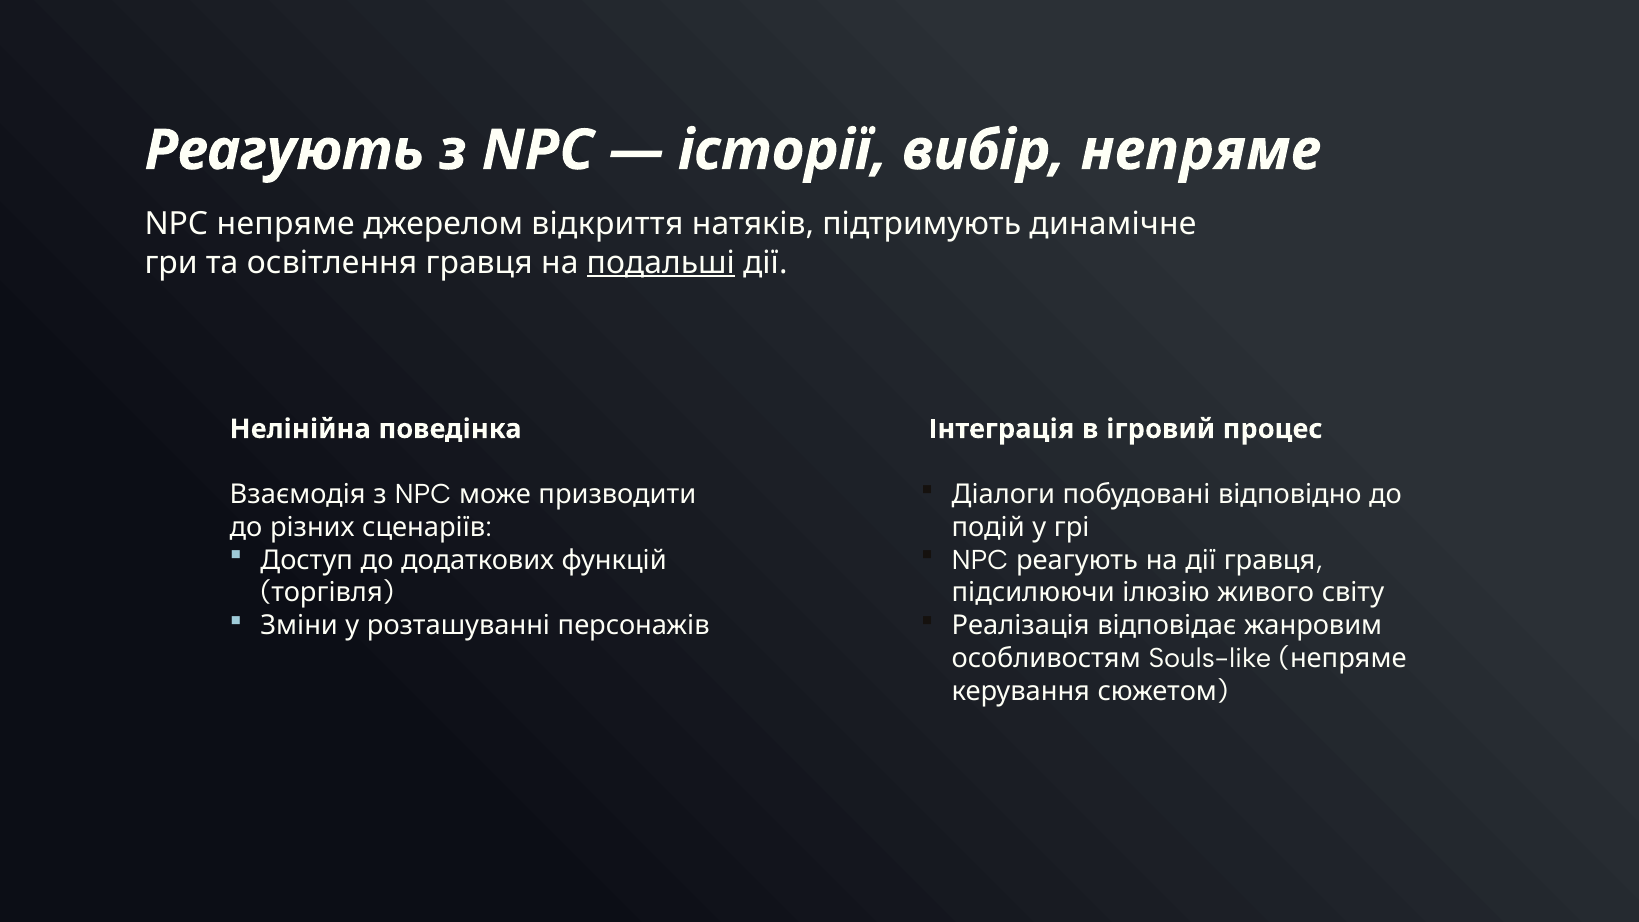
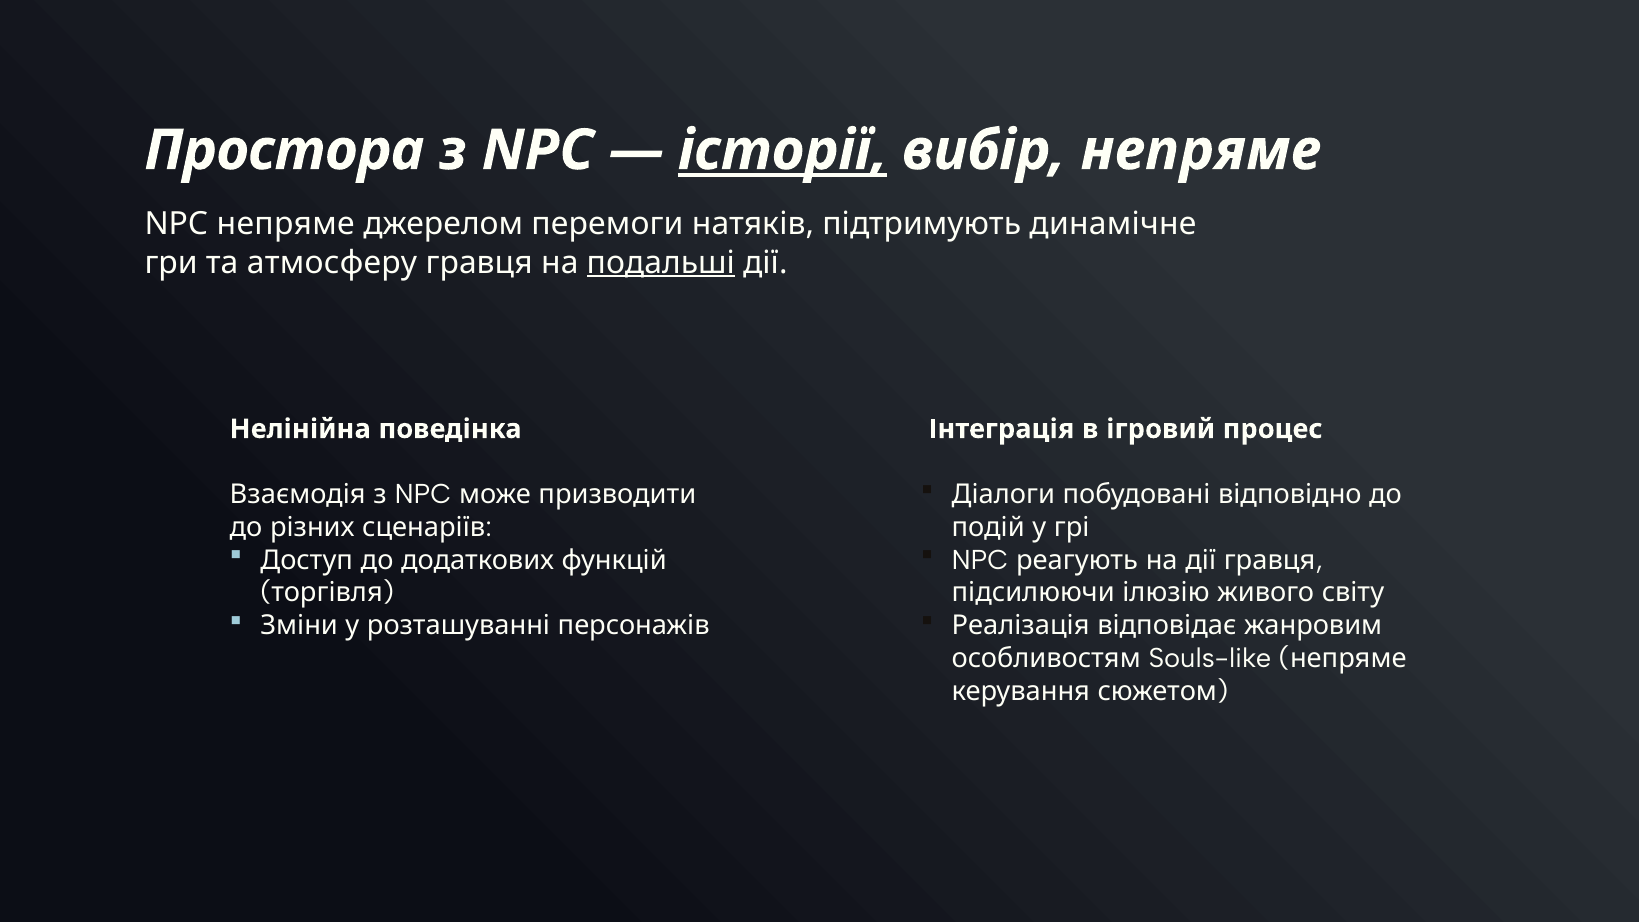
Реагують at (284, 150): Реагують -> Простора
історії underline: none -> present
відкриття: відкриття -> перемоги
освітлення: освітлення -> атмосферу
